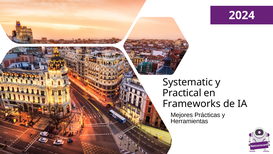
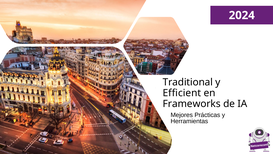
Systematic: Systematic -> Traditional
Practical: Practical -> Efficient
